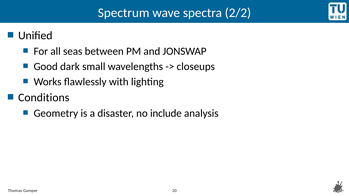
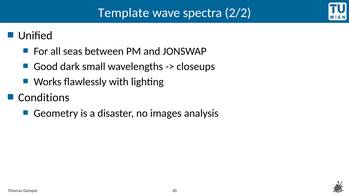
Spectrum: Spectrum -> Template
include: include -> images
